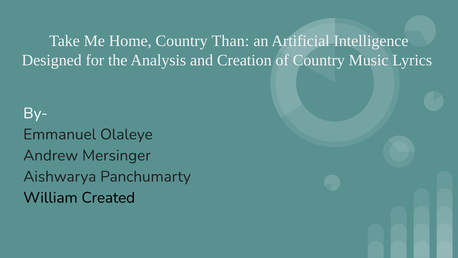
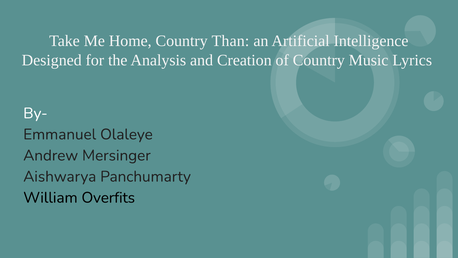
Created: Created -> Overfits
